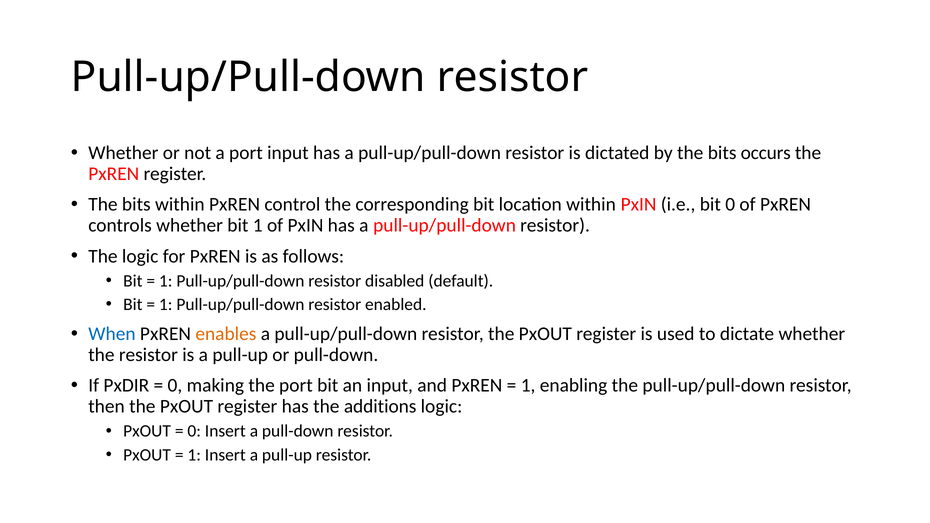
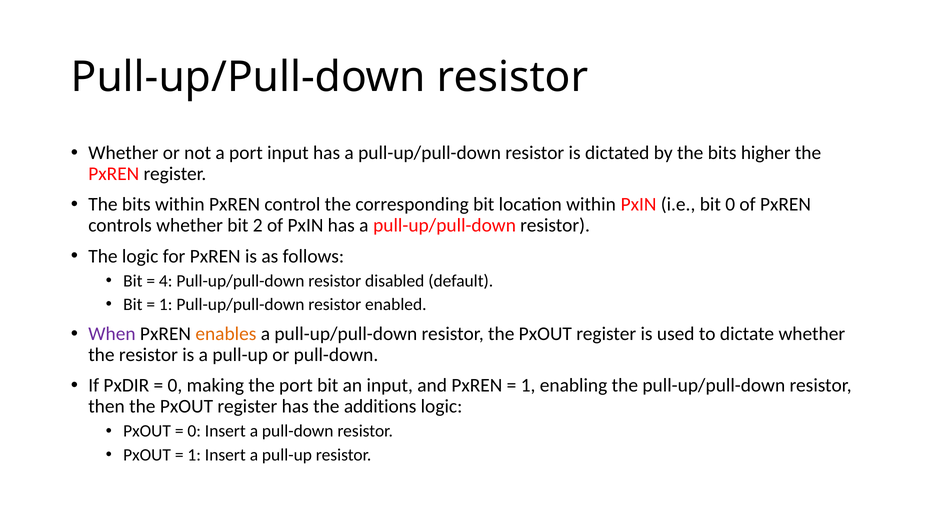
occurs: occurs -> higher
bit 1: 1 -> 2
1 at (166, 281): 1 -> 4
When colour: blue -> purple
